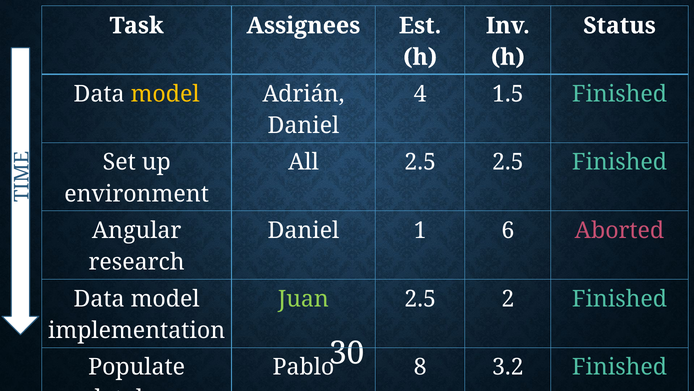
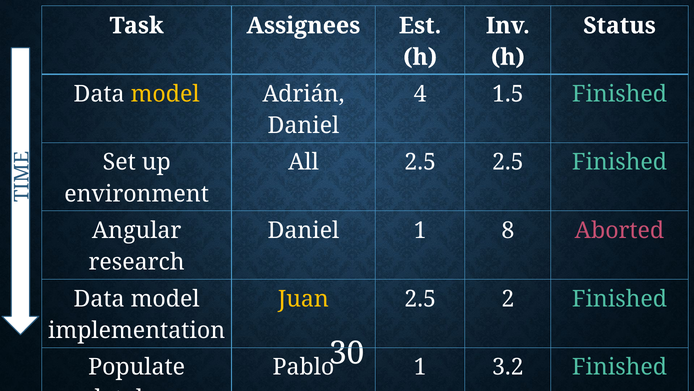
6: 6 -> 8
Juan colour: light green -> yellow
Pablo 8: 8 -> 1
